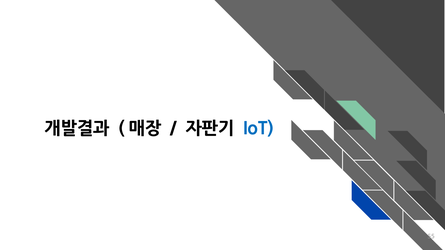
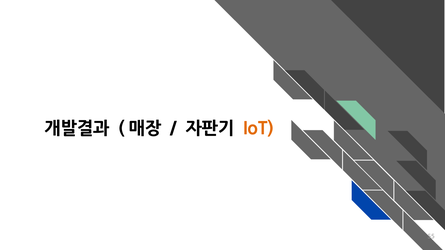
IoT colour: blue -> orange
